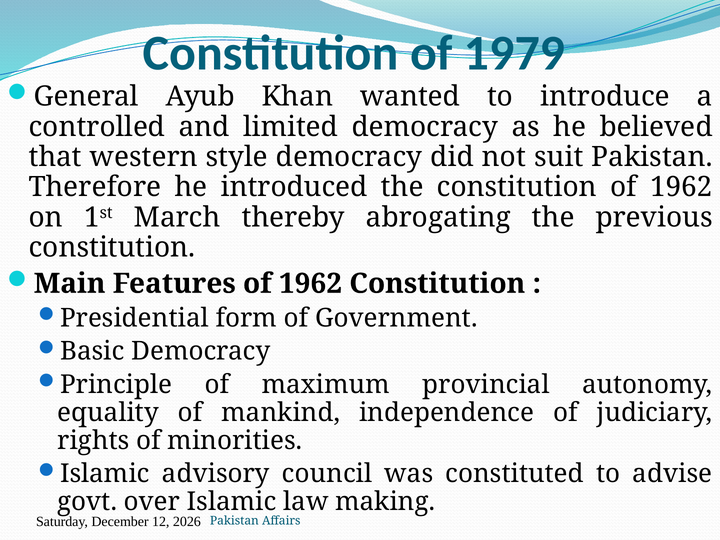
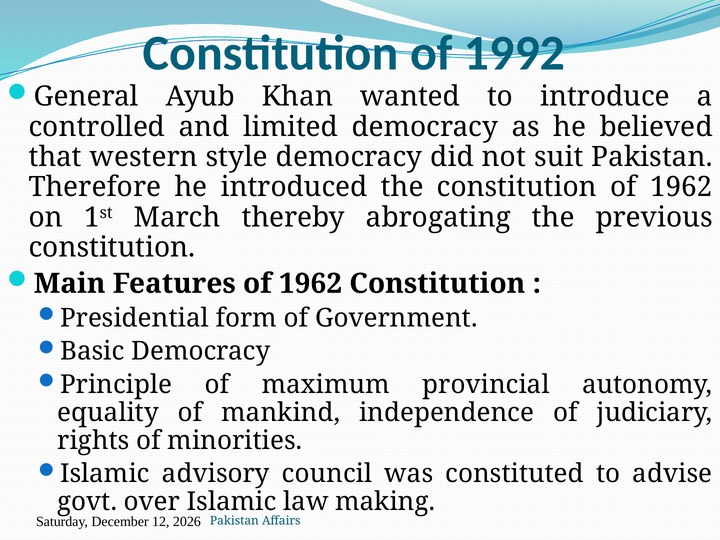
1979: 1979 -> 1992
